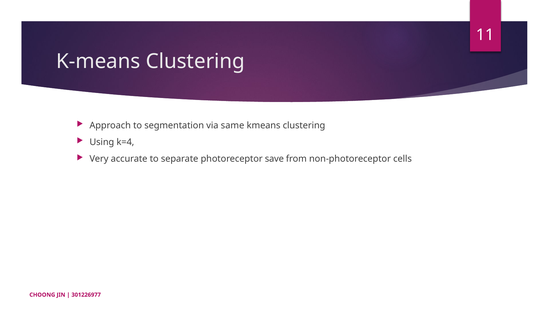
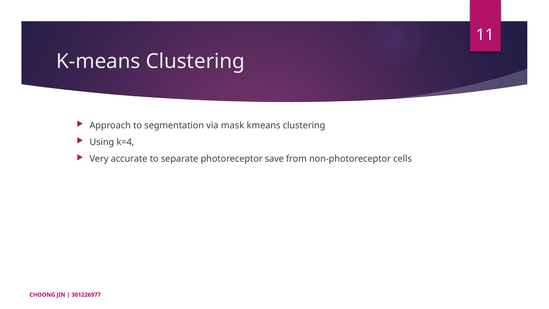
same: same -> mask
